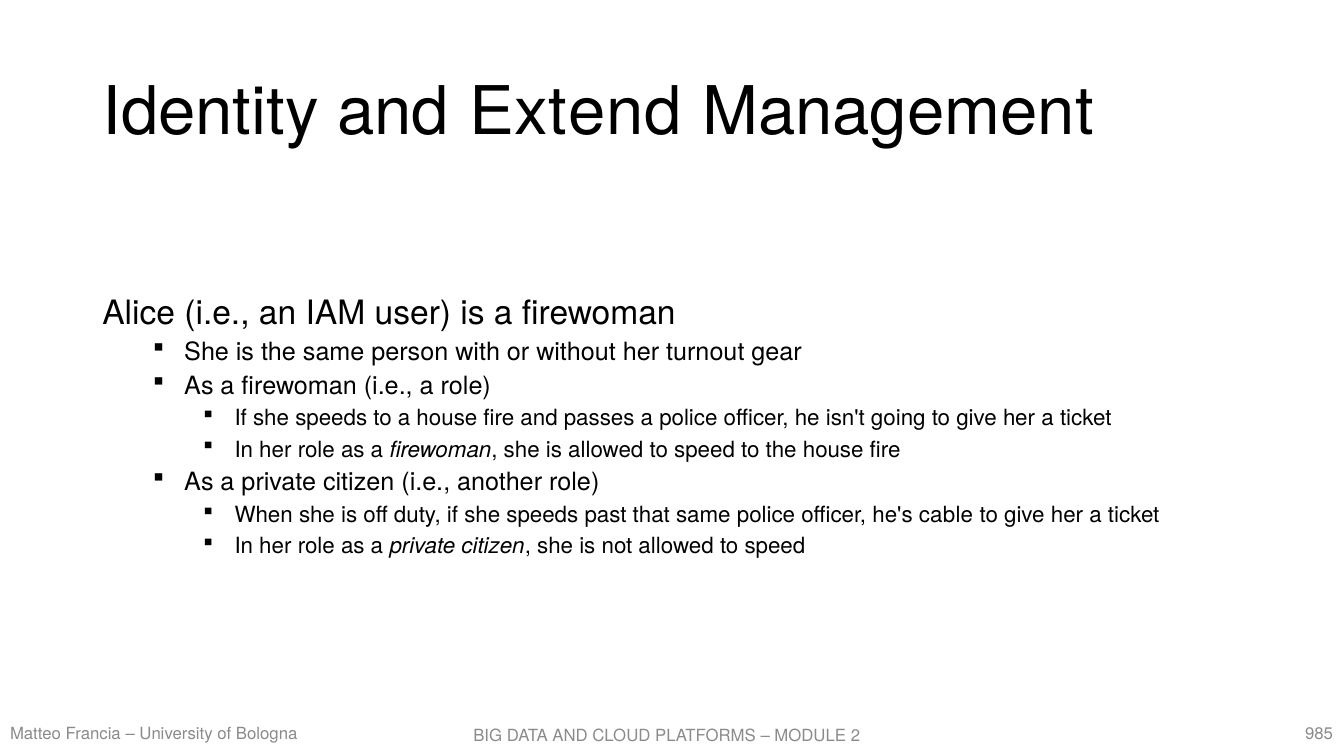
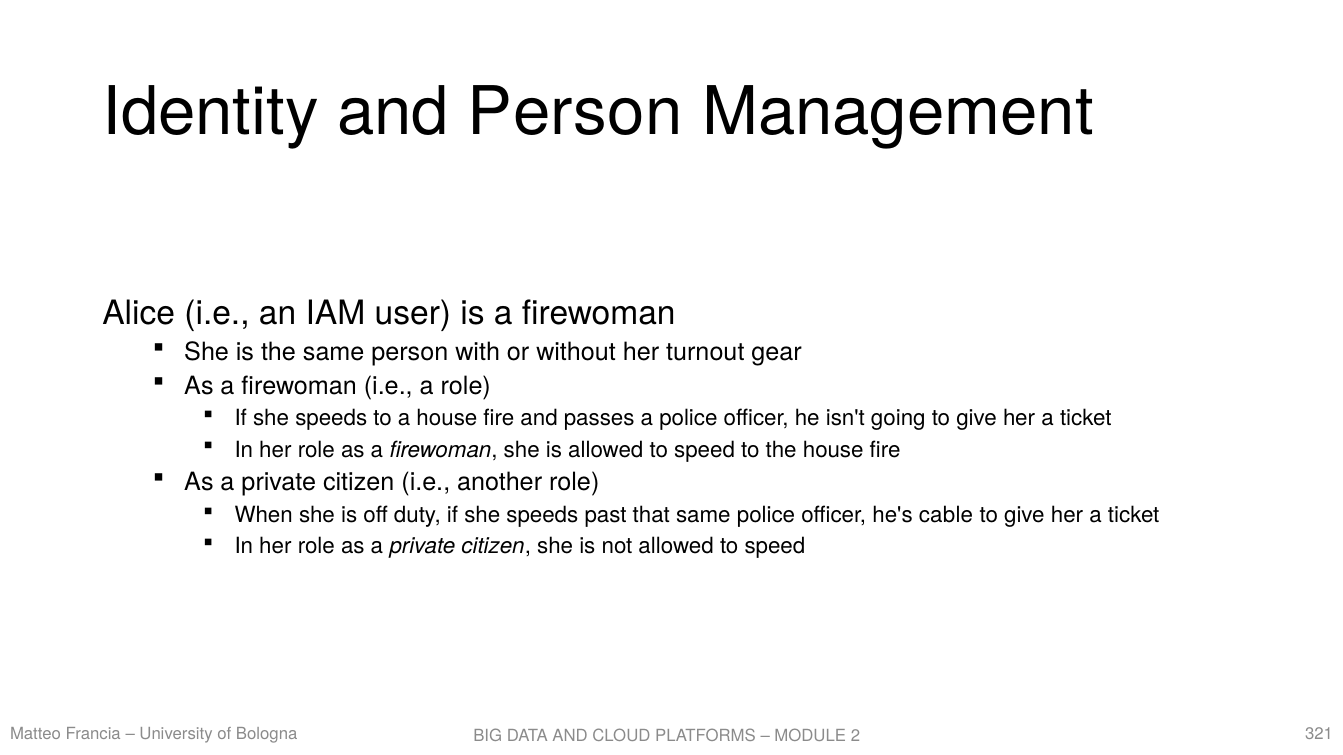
and Extend: Extend -> Person
985: 985 -> 321
